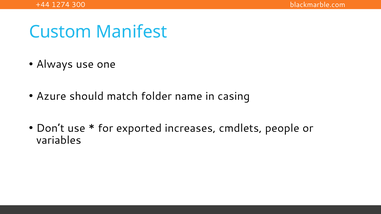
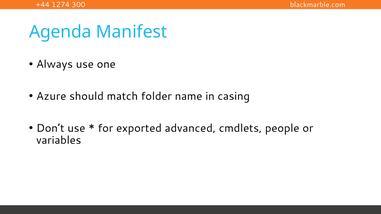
Custom: Custom -> Agenda
increases: increases -> advanced
